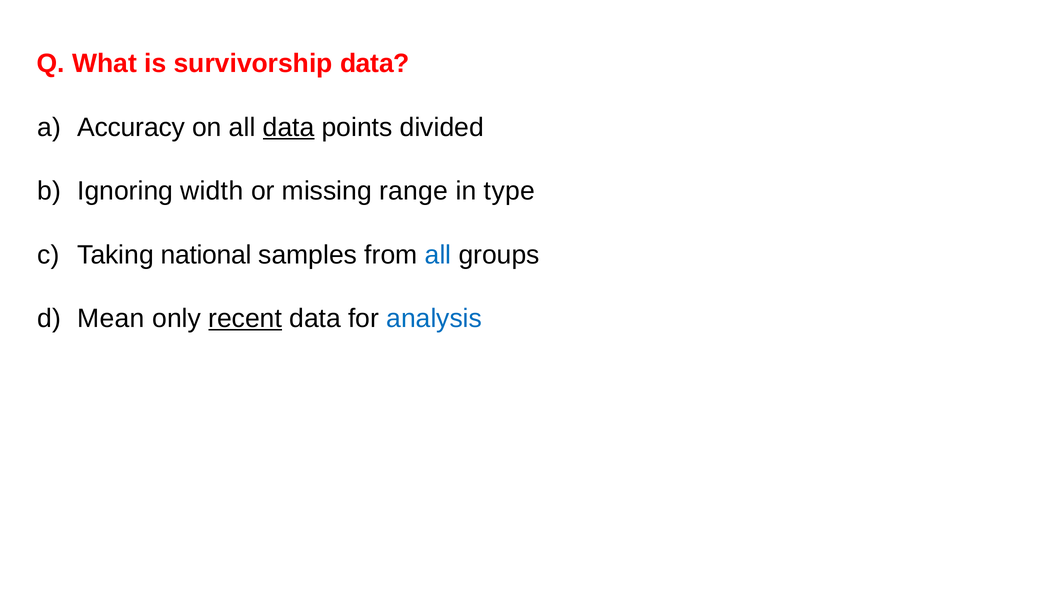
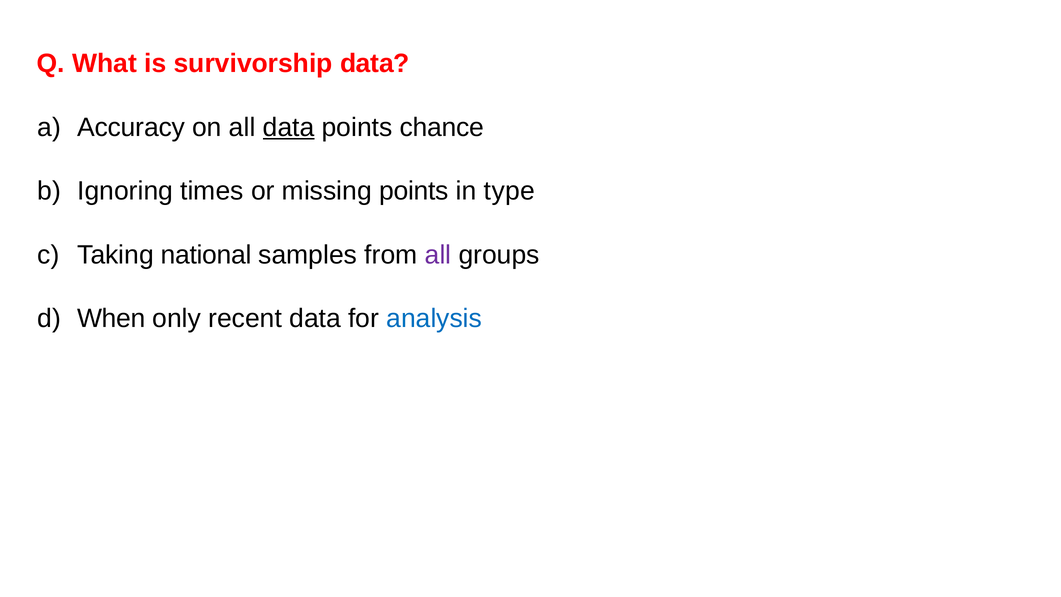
divided: divided -> chance
width: width -> times
missing range: range -> points
all at (438, 255) colour: blue -> purple
Mean: Mean -> When
recent underline: present -> none
